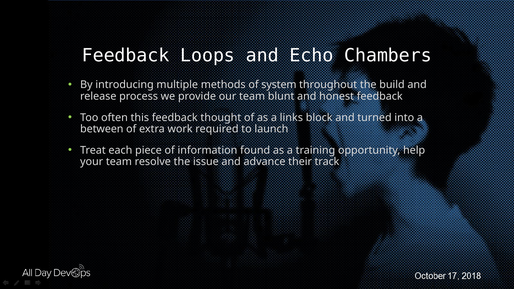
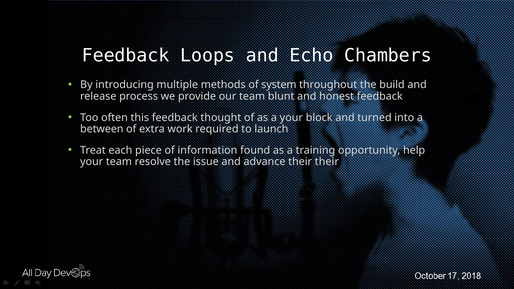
a links: links -> your
their track: track -> their
